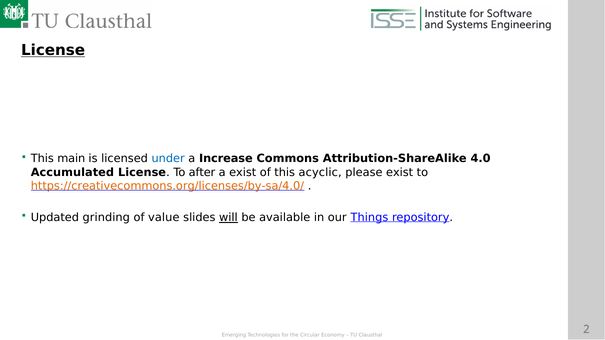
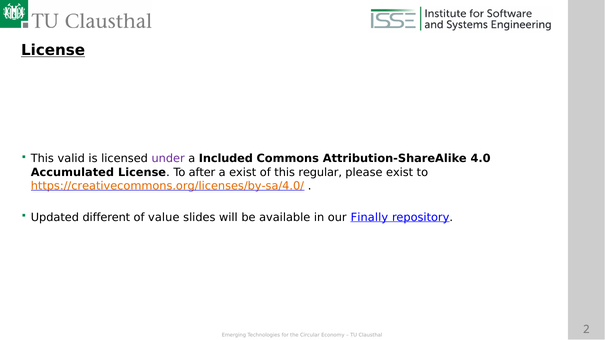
main: main -> valid
under colour: blue -> purple
Increase: Increase -> Included
acyclic: acyclic -> regular
grinding: grinding -> different
will underline: present -> none
Things: Things -> Finally
